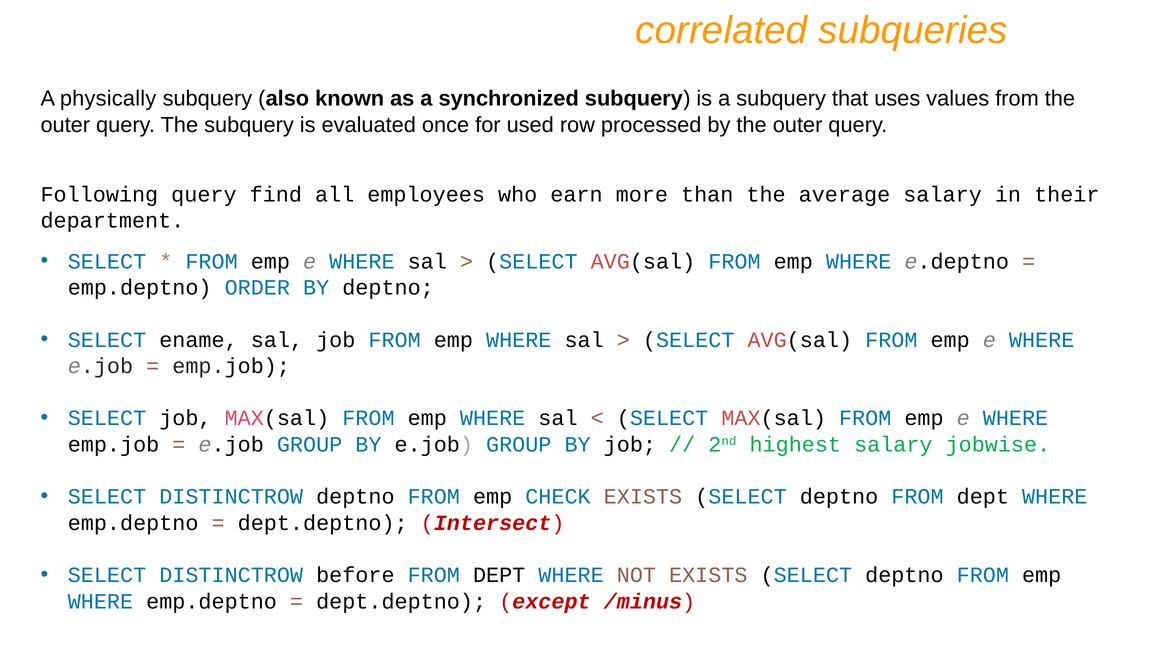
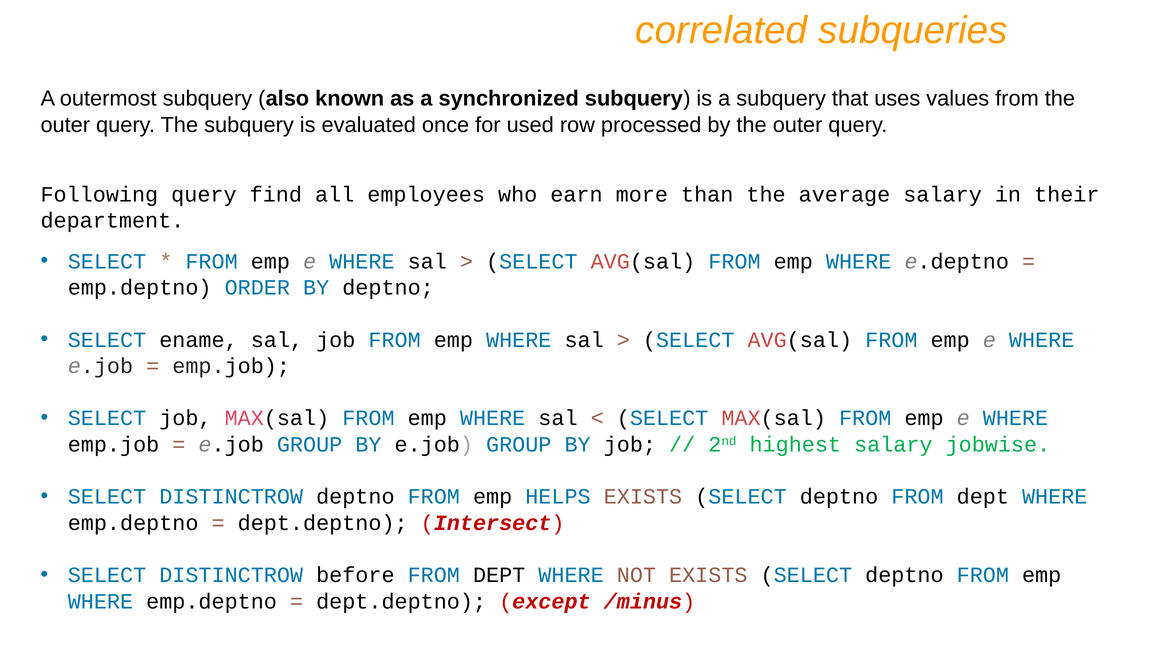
physically: physically -> outermost
CHECK: CHECK -> HELPS
